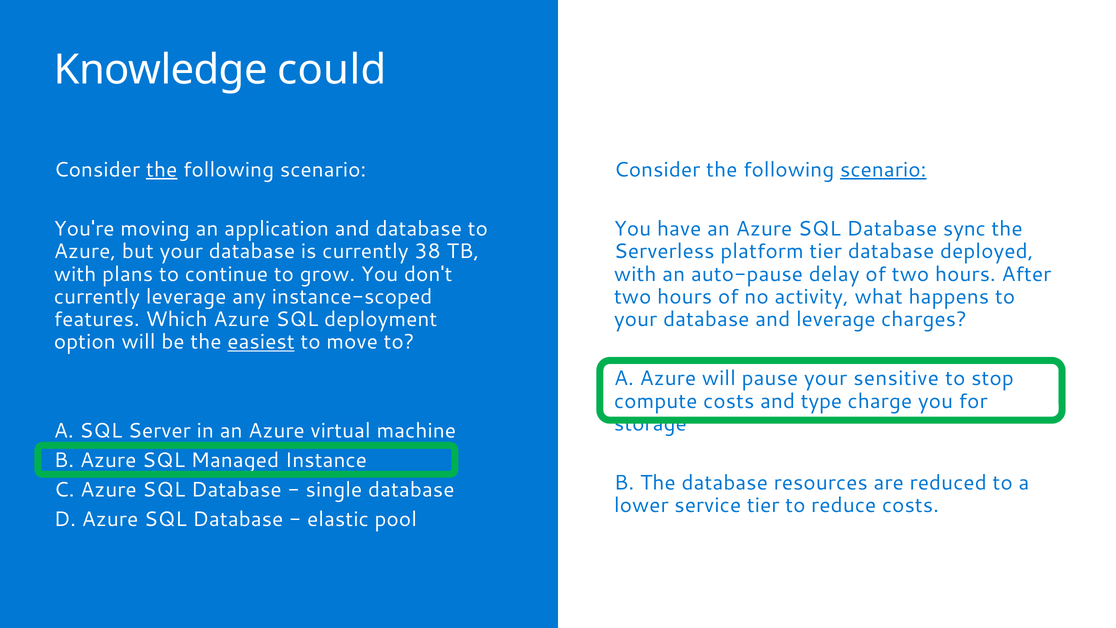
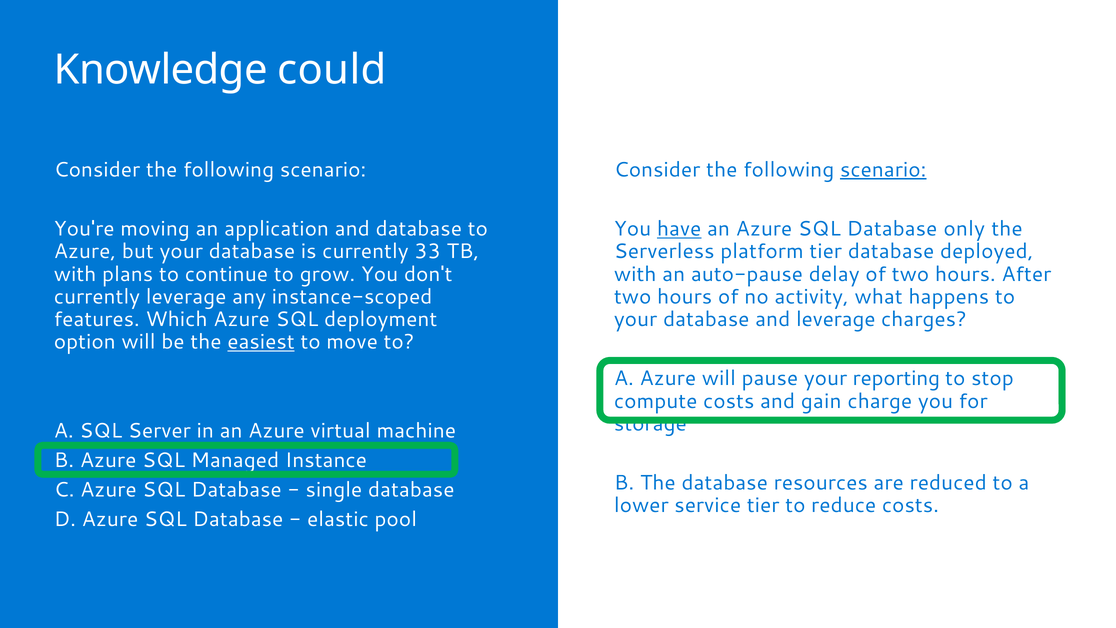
the at (162, 170) underline: present -> none
have underline: none -> present
sync: sync -> only
38: 38 -> 33
sensitive: sensitive -> reporting
type: type -> gain
